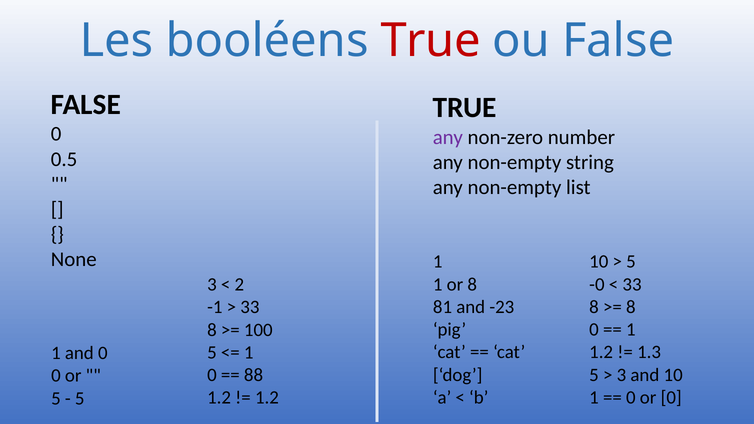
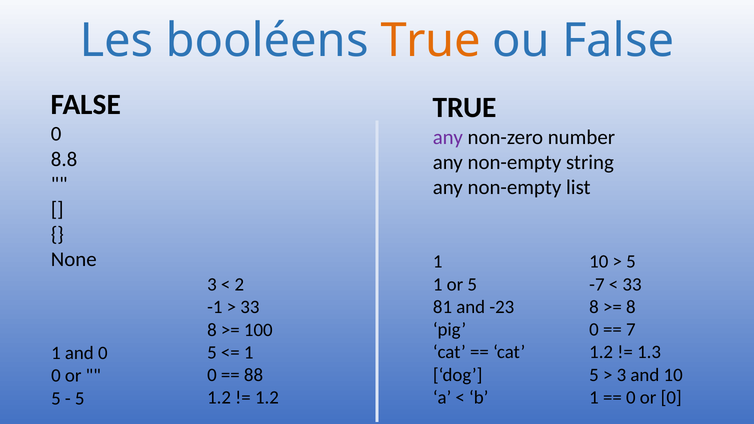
True at (431, 41) colour: red -> orange
0.5: 0.5 -> 8.8
or 8: 8 -> 5
-0: -0 -> -7
1 at (631, 330): 1 -> 7
